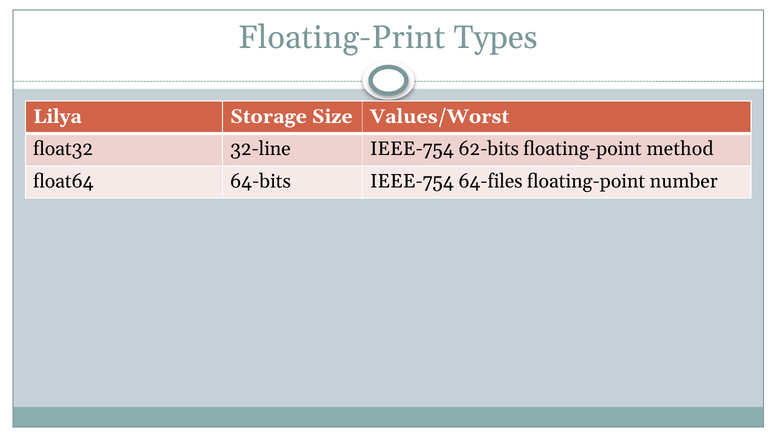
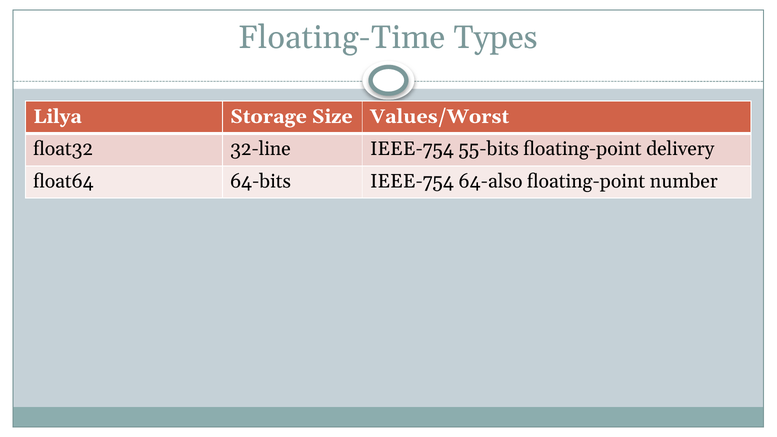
Floating-Print: Floating-Print -> Floating-Time
62-bits: 62-bits -> 55-bits
method: method -> delivery
64-files: 64-files -> 64-also
